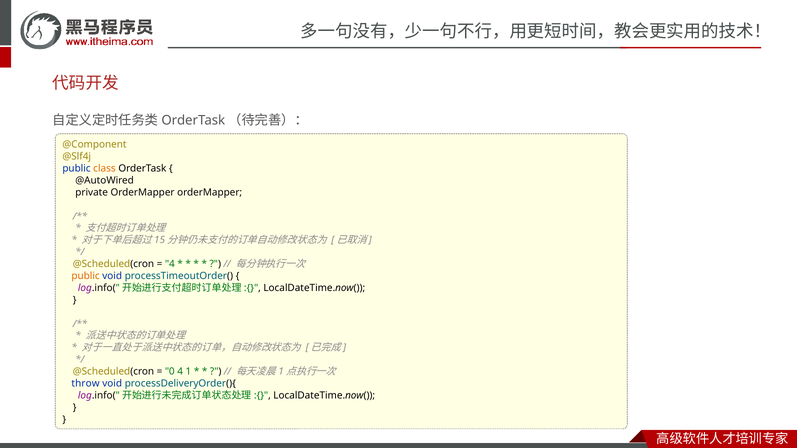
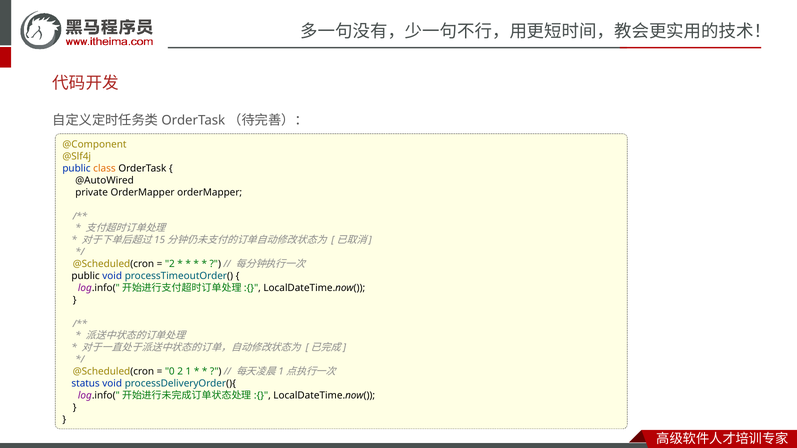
4 at (170, 264): 4 -> 2
public at (86, 276) colour: orange -> black
0 4: 4 -> 2
throw: throw -> status
